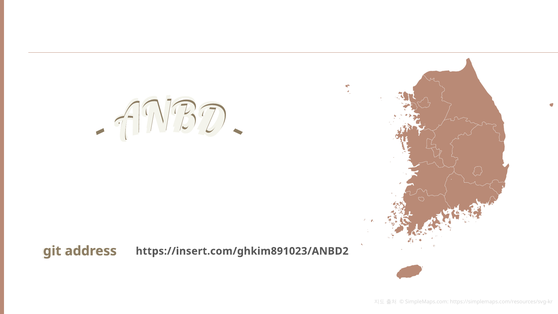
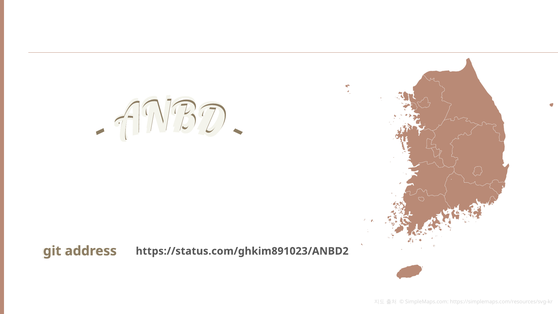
https://insert.com/ghkim891023/ANBD2: https://insert.com/ghkim891023/ANBD2 -> https://status.com/ghkim891023/ANBD2
